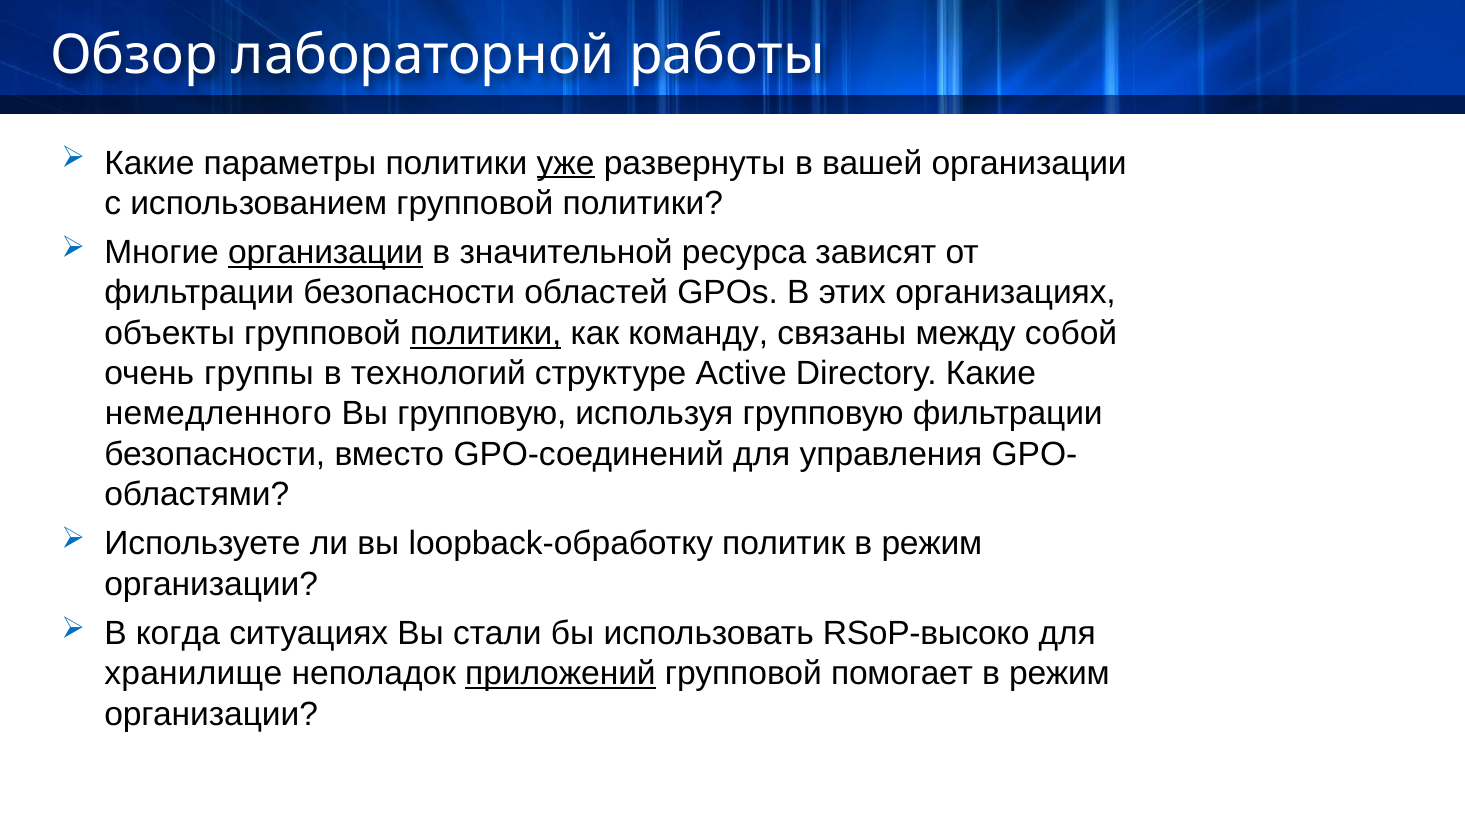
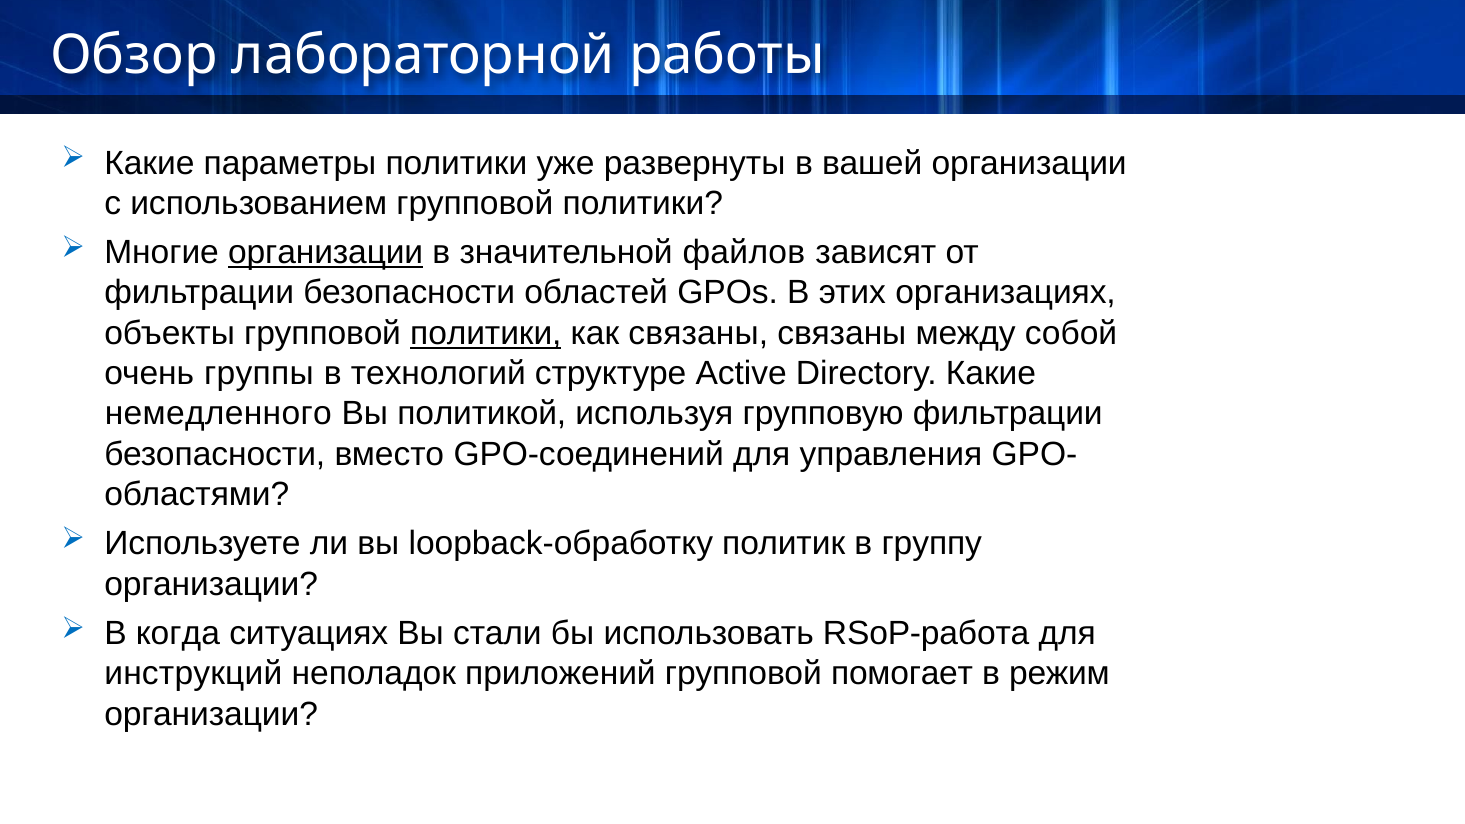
уже underline: present -> none
ресурса: ресурса -> файлов
как команду: команду -> связаны
Вы групповую: групповую -> политикой
политик в режим: режим -> группу
RSoP-высоко: RSoP-высоко -> RSoP-работа
хранилище: хранилище -> инструкций
приложений underline: present -> none
